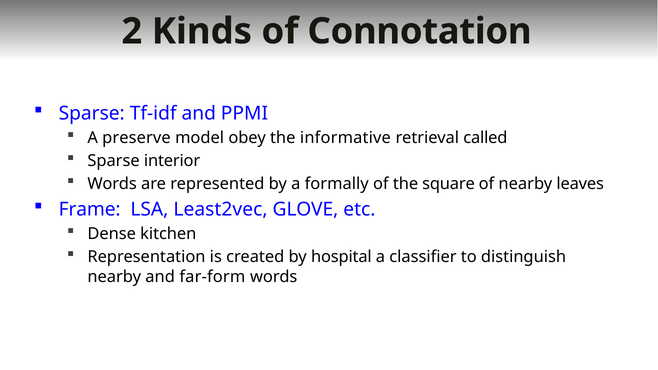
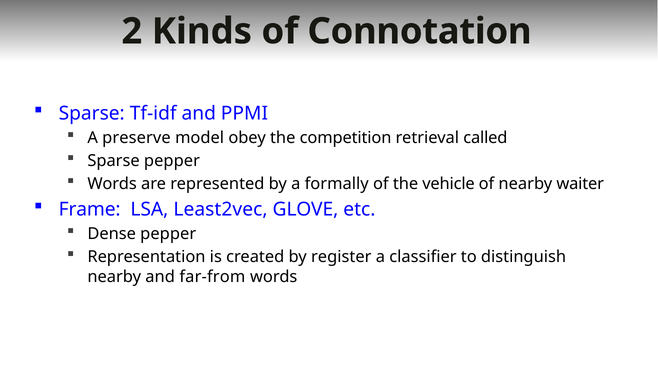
informative: informative -> competition
Sparse interior: interior -> pepper
square: square -> vehicle
leaves: leaves -> waiter
Dense kitchen: kitchen -> pepper
hospital: hospital -> register
far-form: far-form -> far-from
